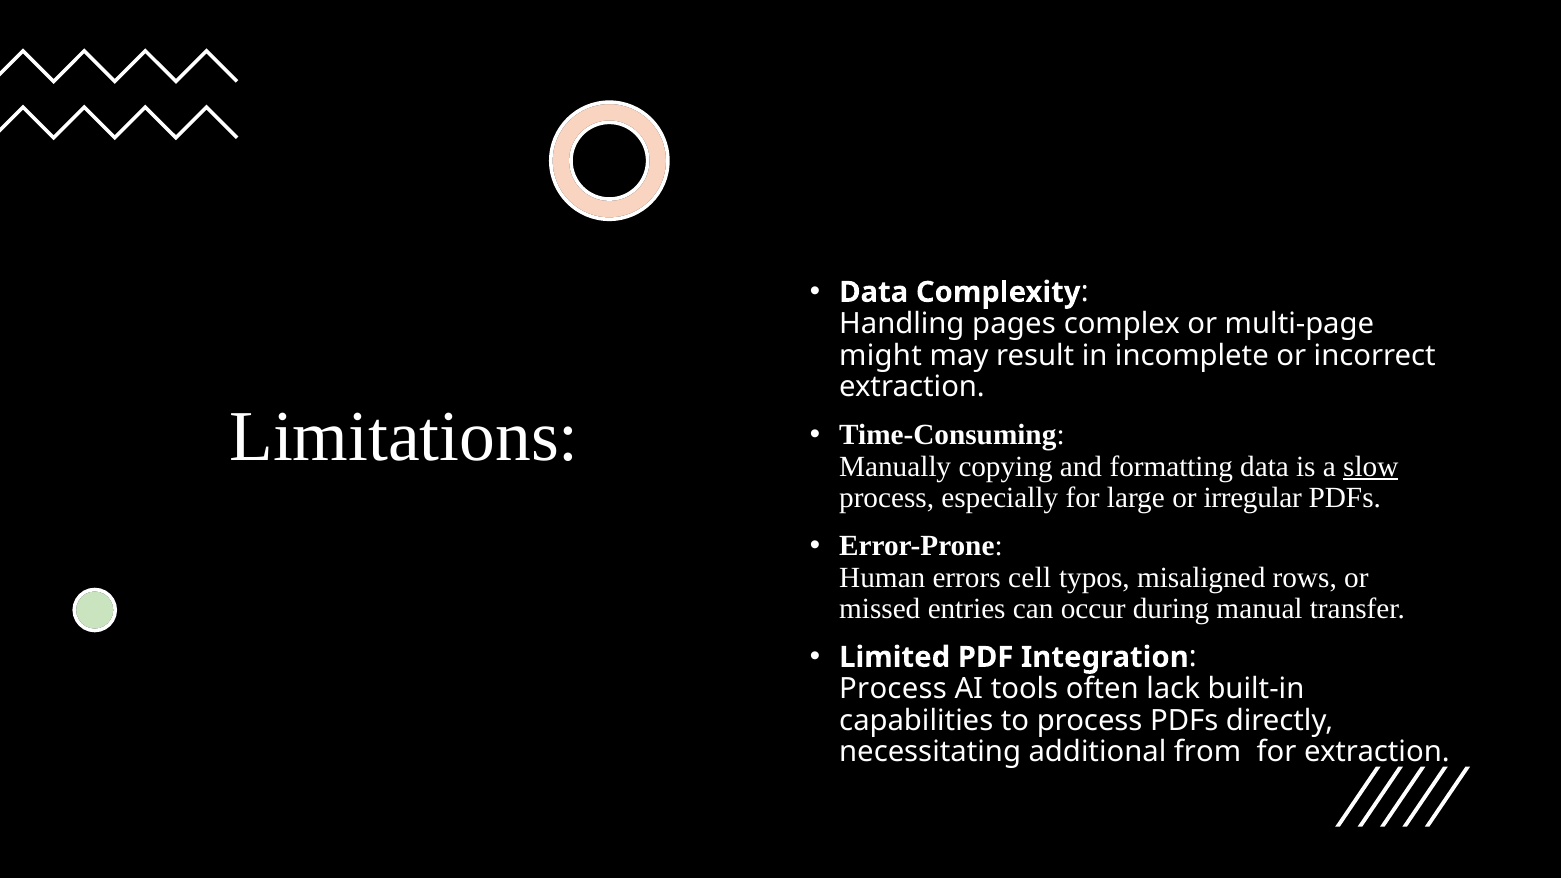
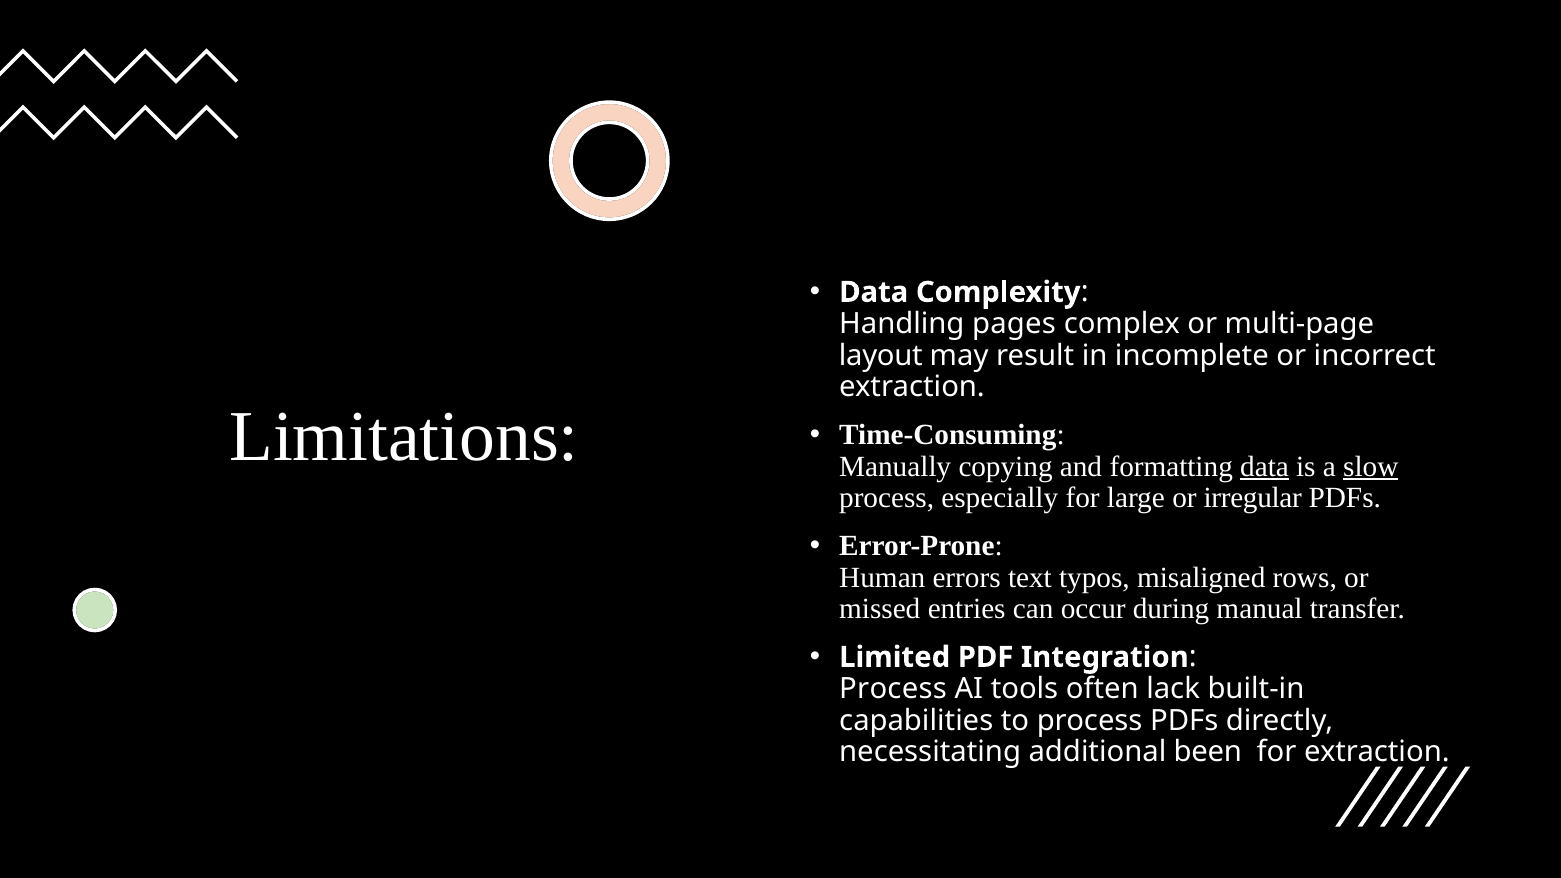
might: might -> layout
data at (1264, 467) underline: none -> present
cell: cell -> text
from: from -> been
